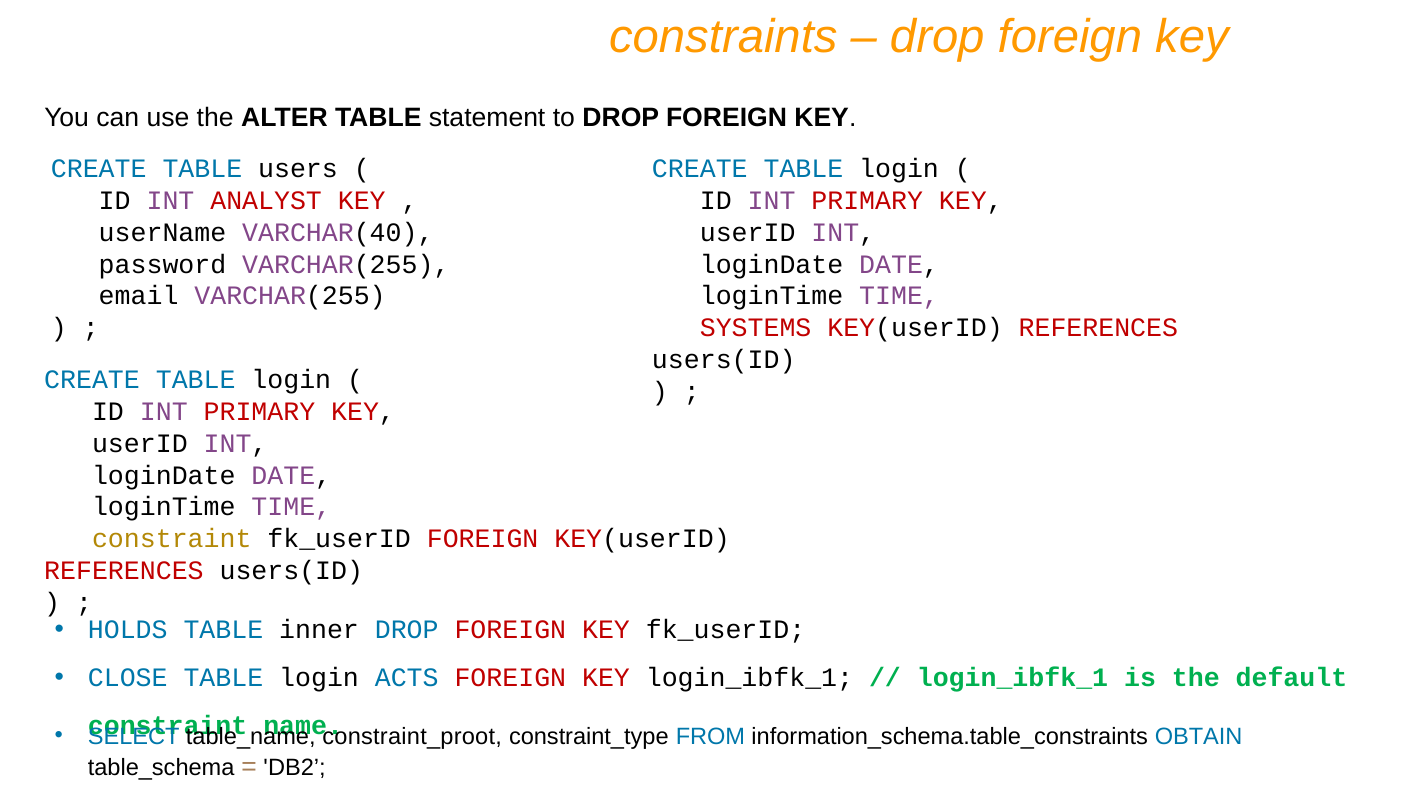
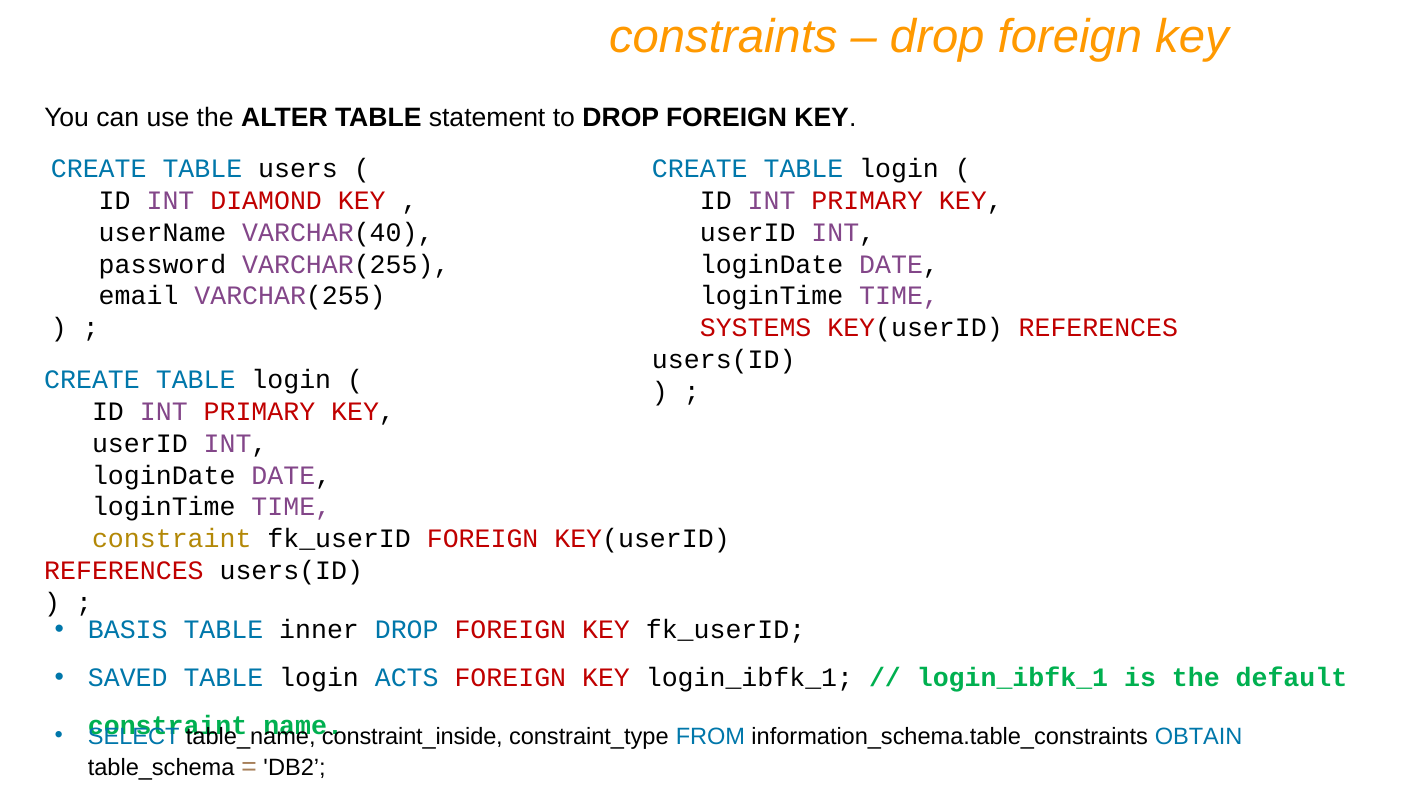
ANALYST: ANALYST -> DIAMOND
HOLDS: HOLDS -> BASIS
CLOSE: CLOSE -> SAVED
constraint_proot: constraint_proot -> constraint_inside
